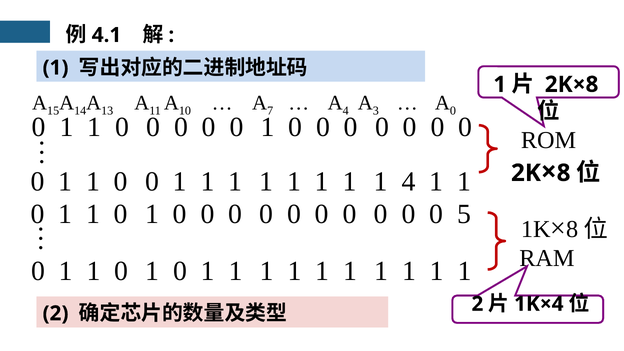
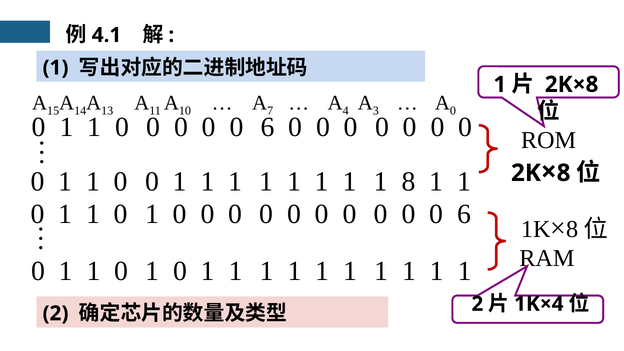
1 at (268, 127): 1 -> 6
1 4: 4 -> 8
5 at (464, 214): 5 -> 6
